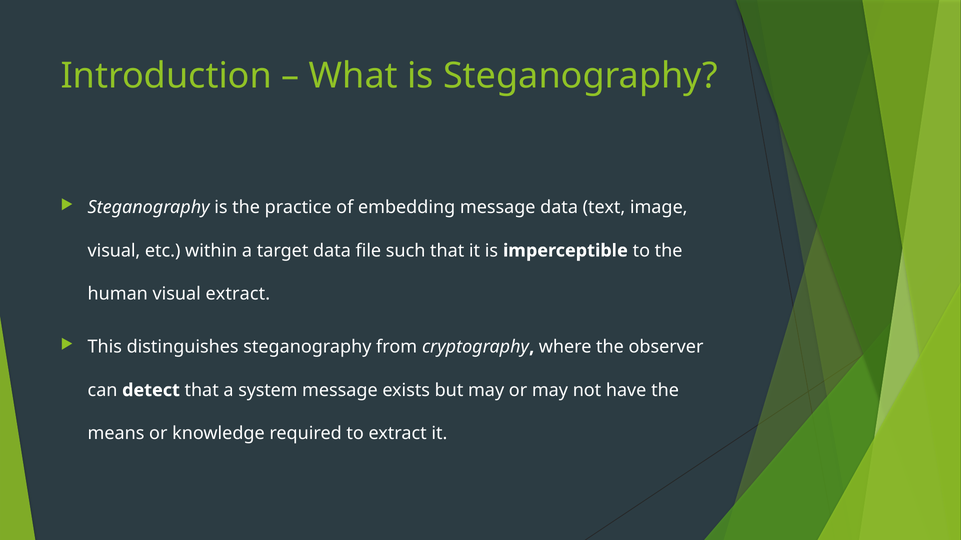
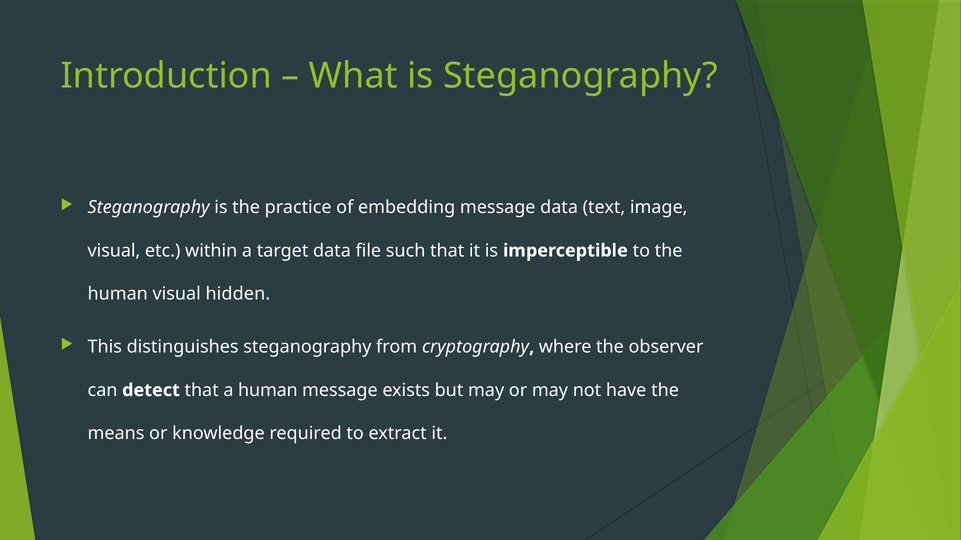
visual extract: extract -> hidden
a system: system -> human
